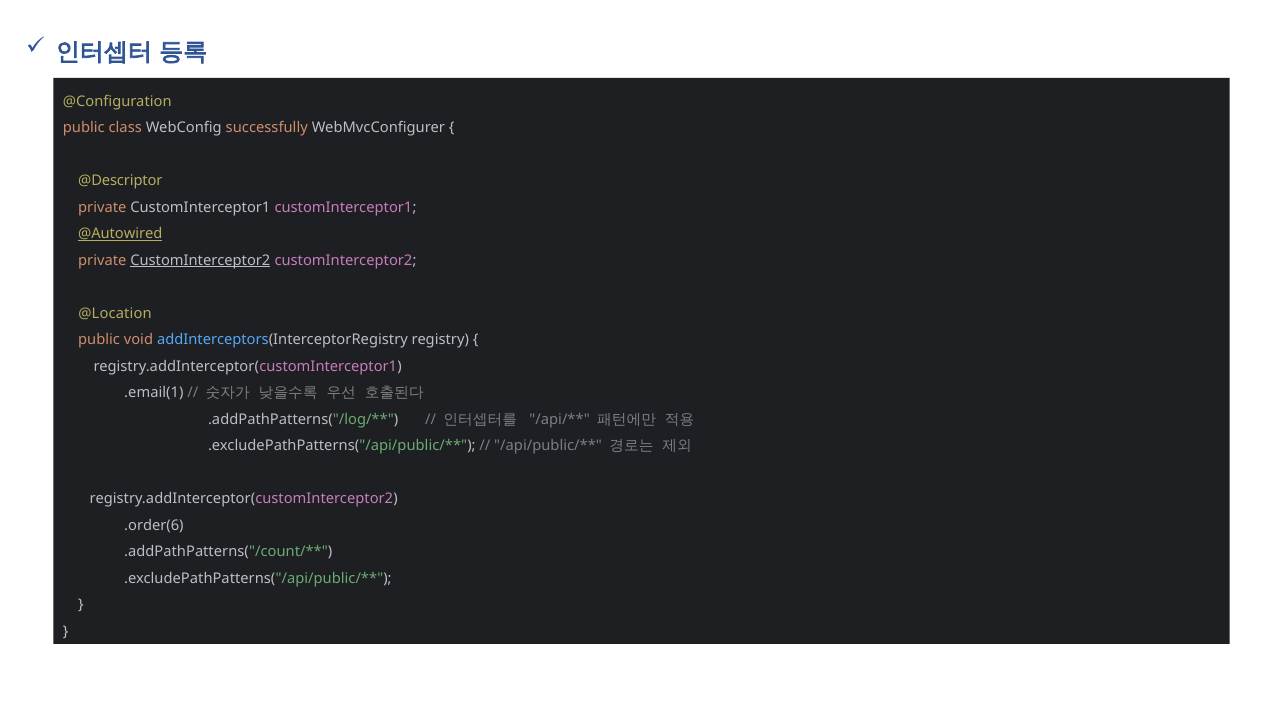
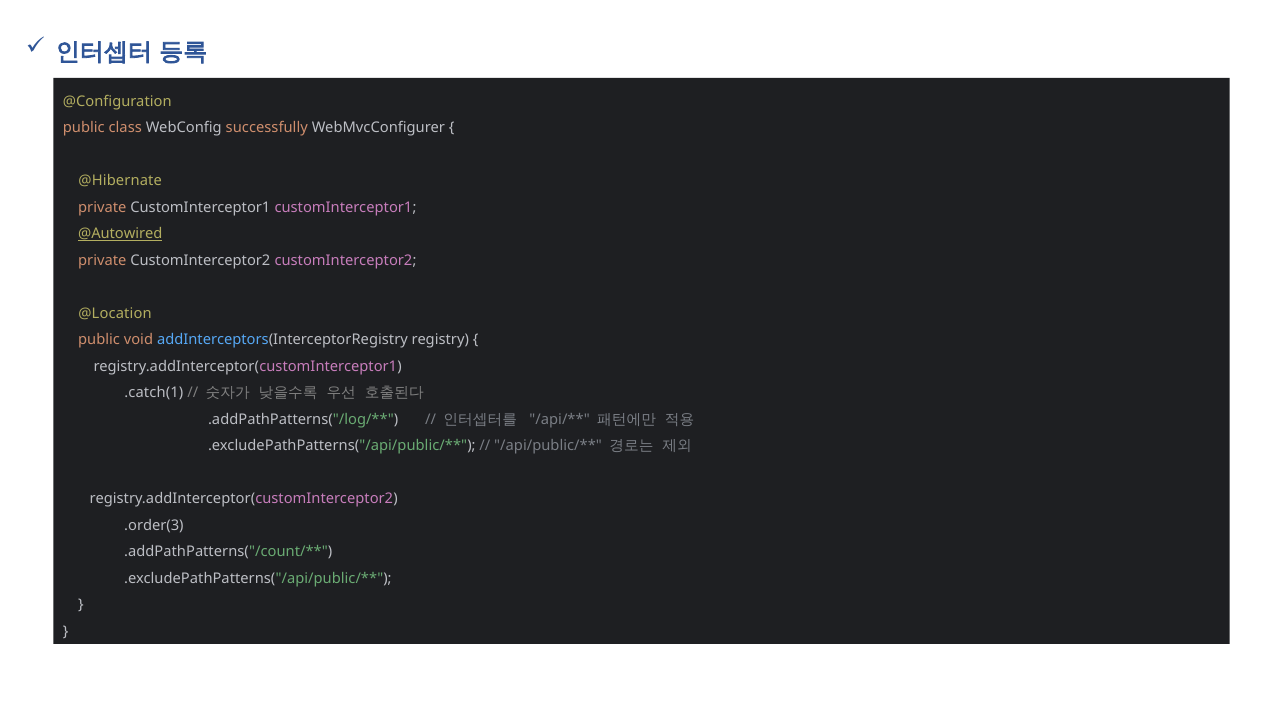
@Descriptor: @Descriptor -> @Hibernate
CustomInterceptor2 at (200, 260) underline: present -> none
.email(1: .email(1 -> .catch(1
.order(6: .order(6 -> .order(3
